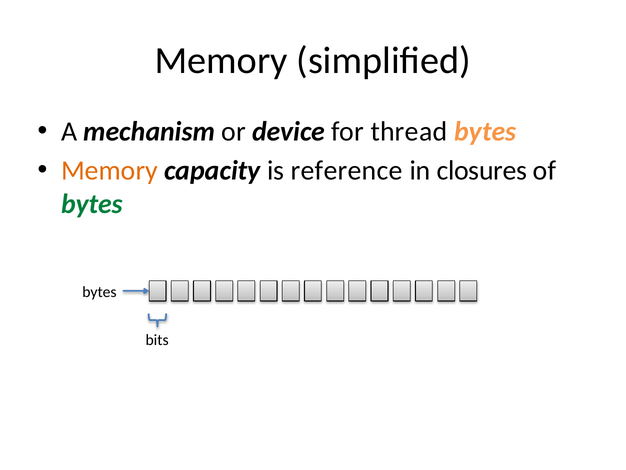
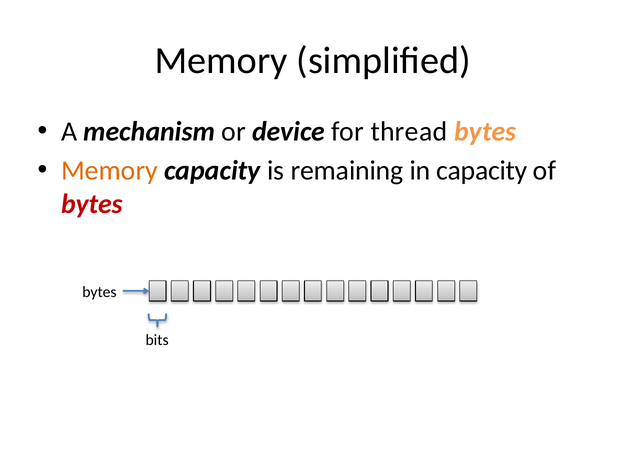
reference: reference -> remaining
in closures: closures -> capacity
bytes at (92, 204) colour: green -> red
